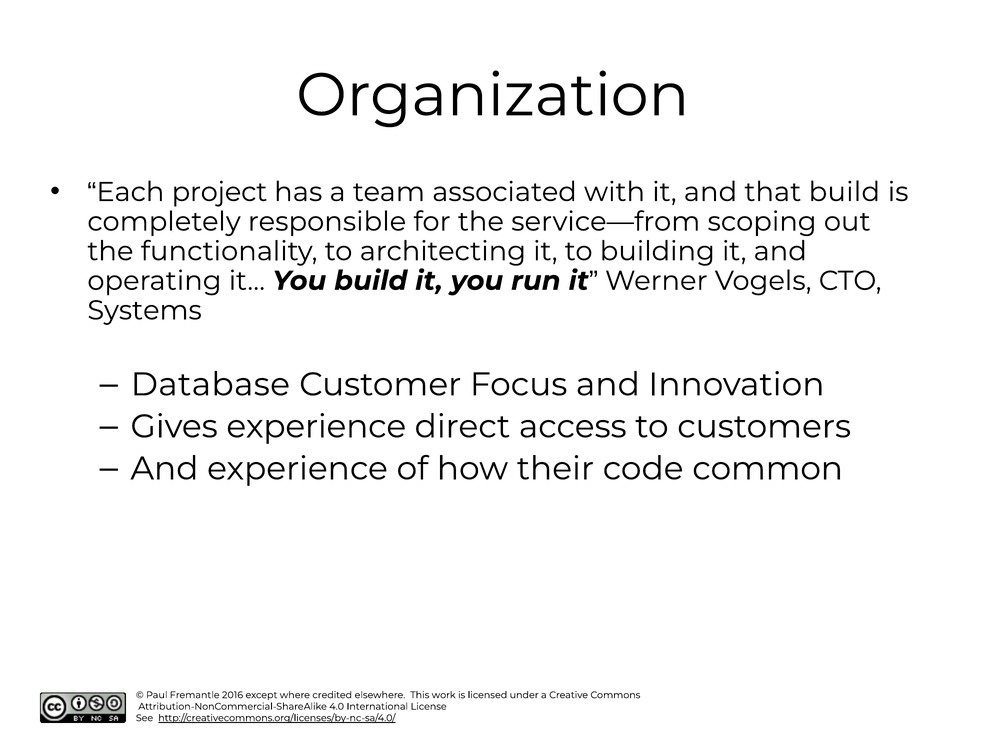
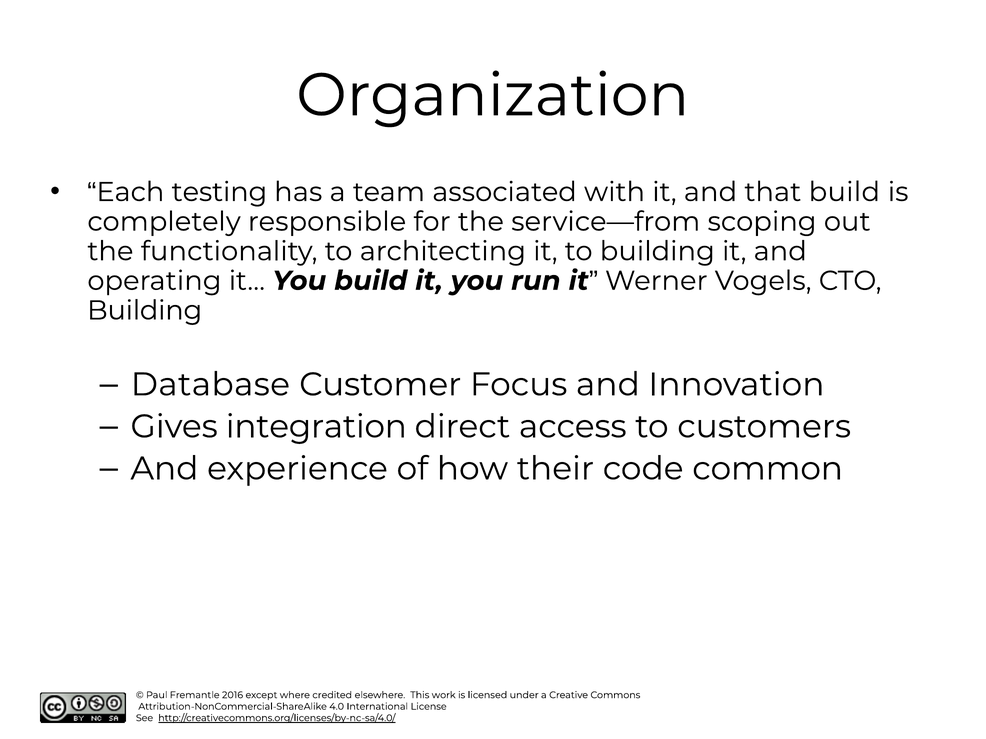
project: project -> testing
Systems at (145, 311): Systems -> Building
Gives experience: experience -> integration
